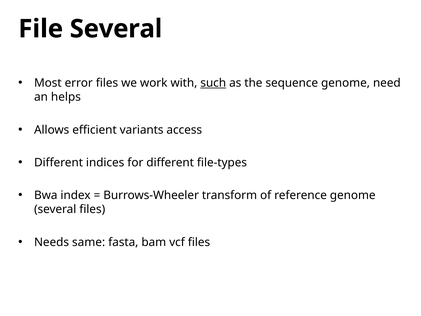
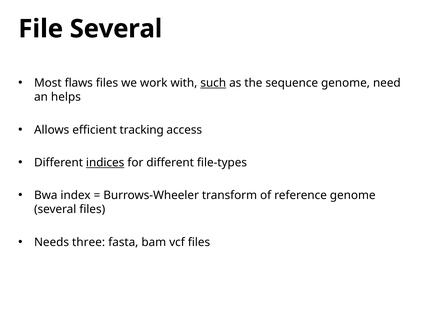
error: error -> flaws
variants: variants -> tracking
indices underline: none -> present
same: same -> three
